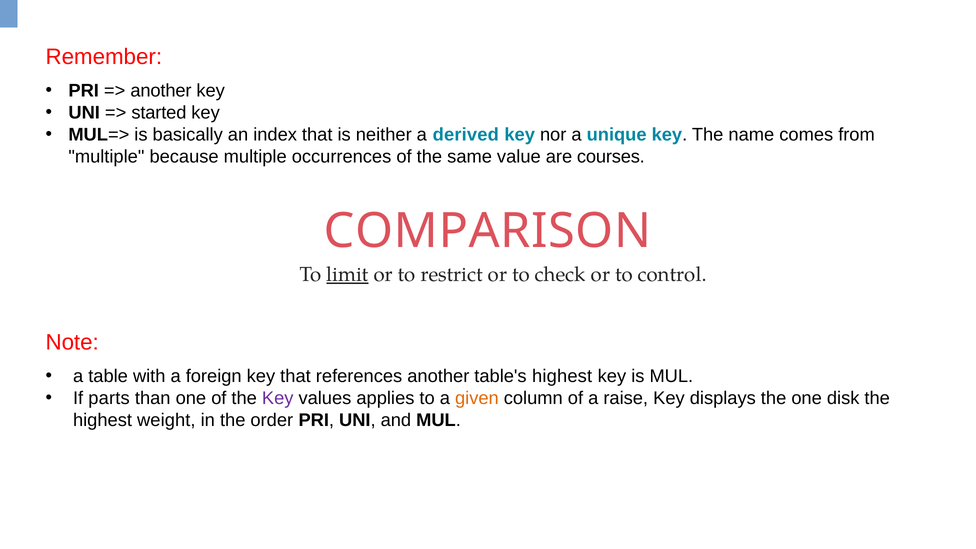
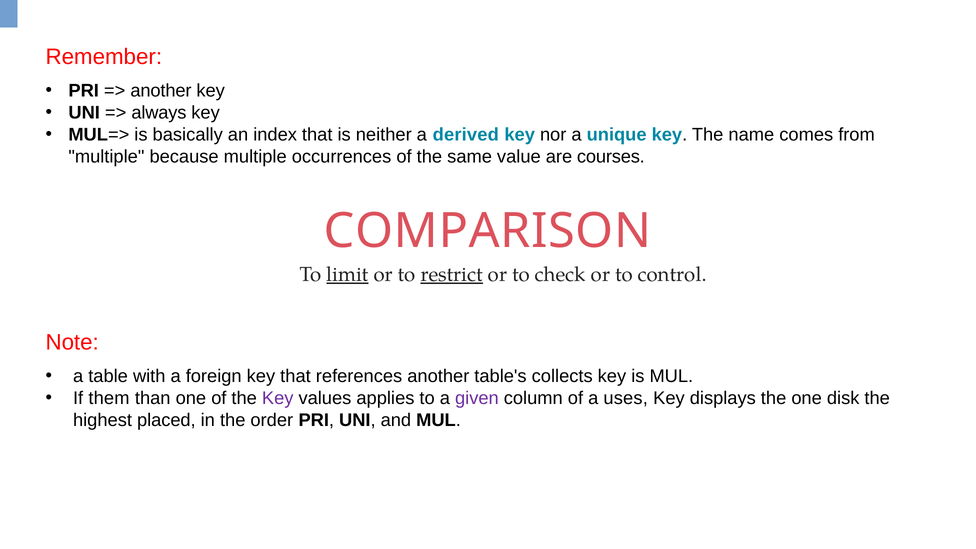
started: started -> always
restrict underline: none -> present
table's highest: highest -> collects
parts: parts -> them
given colour: orange -> purple
raise: raise -> uses
weight: weight -> placed
